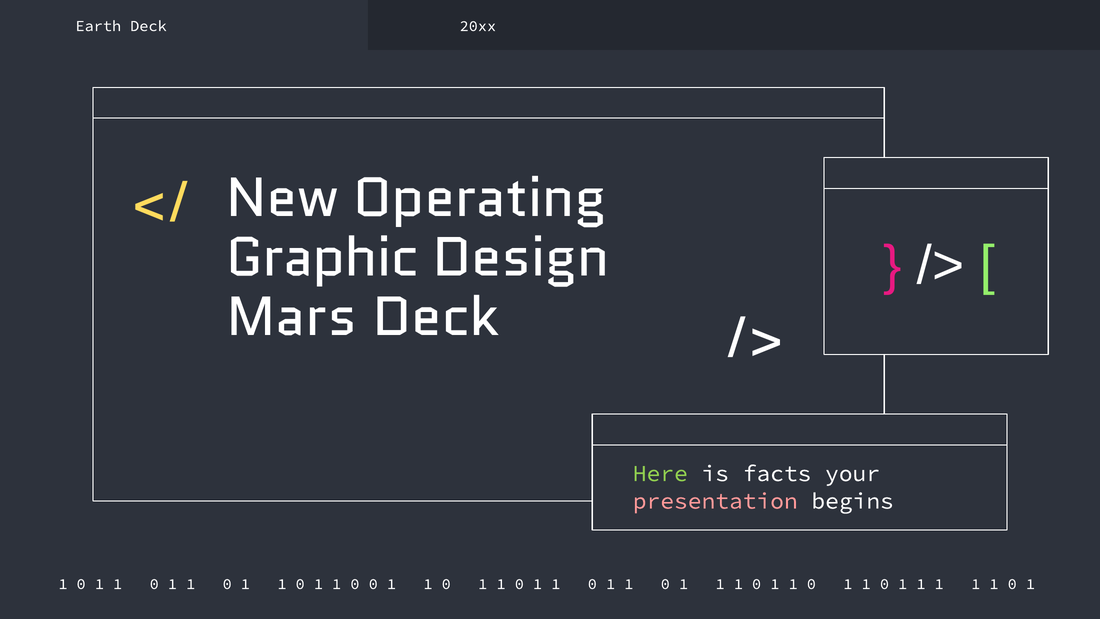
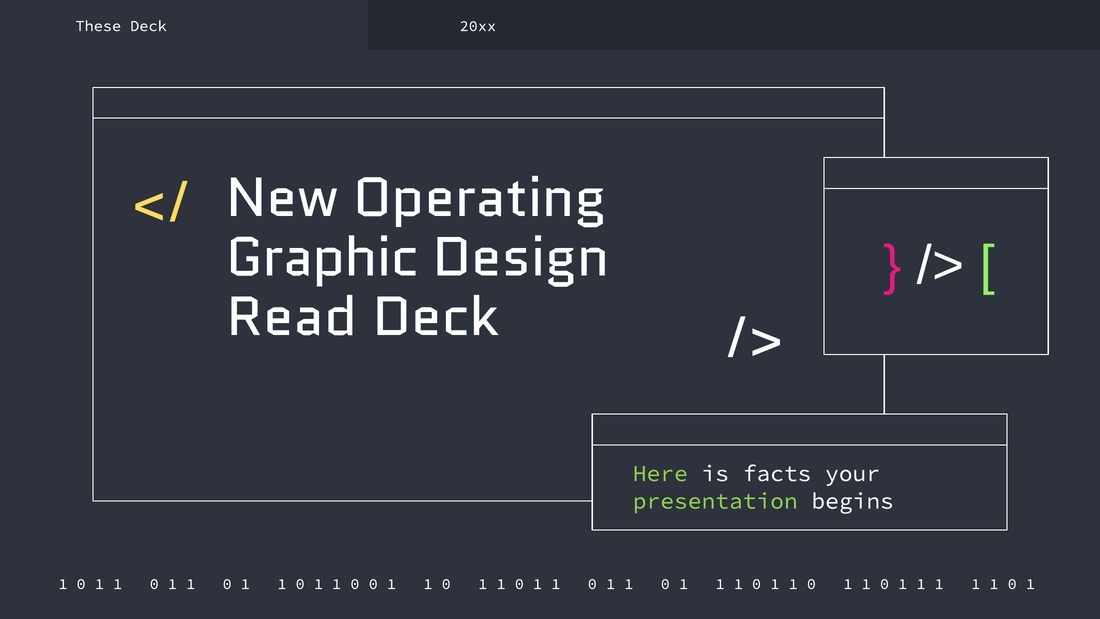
Earth: Earth -> These
Mars: Mars -> Read
presentation colour: pink -> light green
